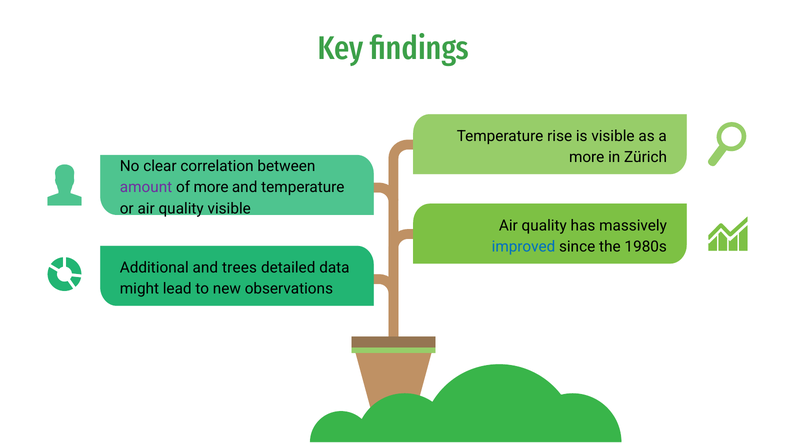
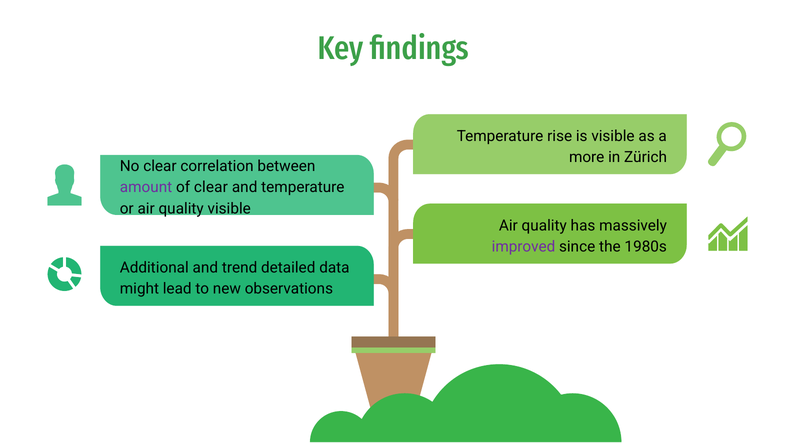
of more: more -> clear
improved colour: blue -> purple
trees: trees -> trend
